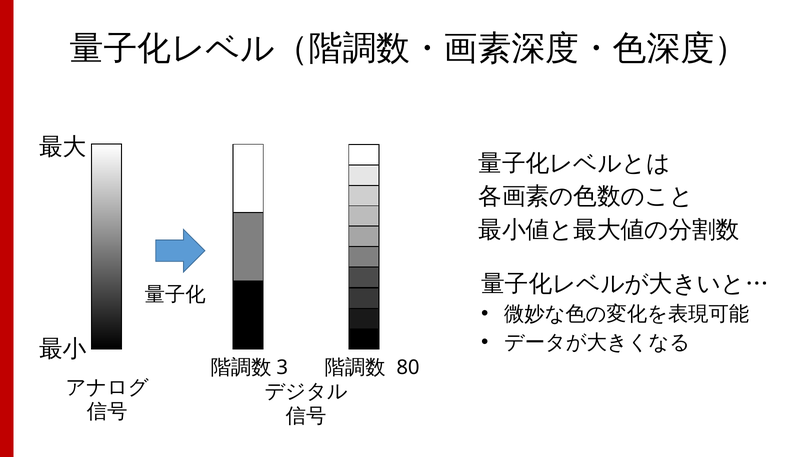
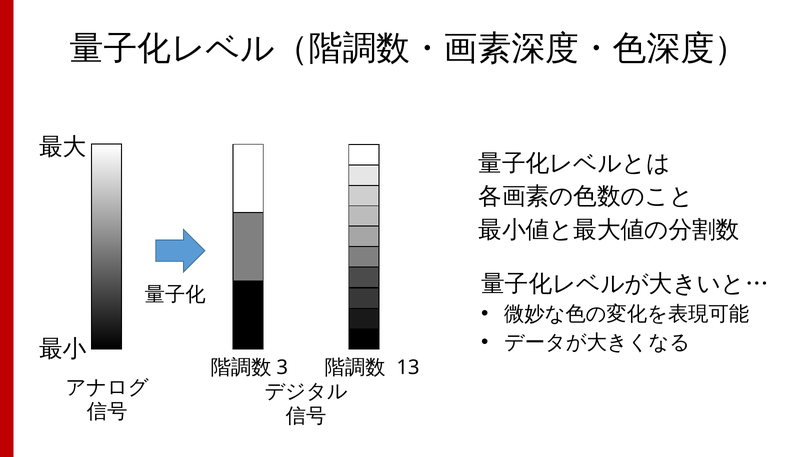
80: 80 -> 13
